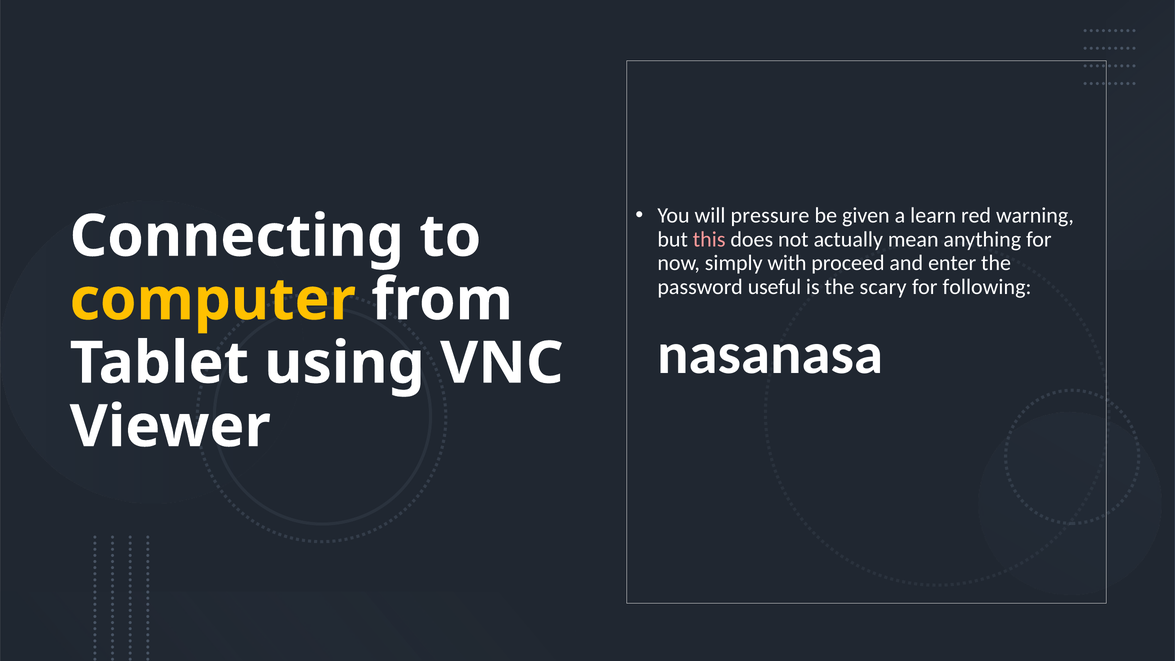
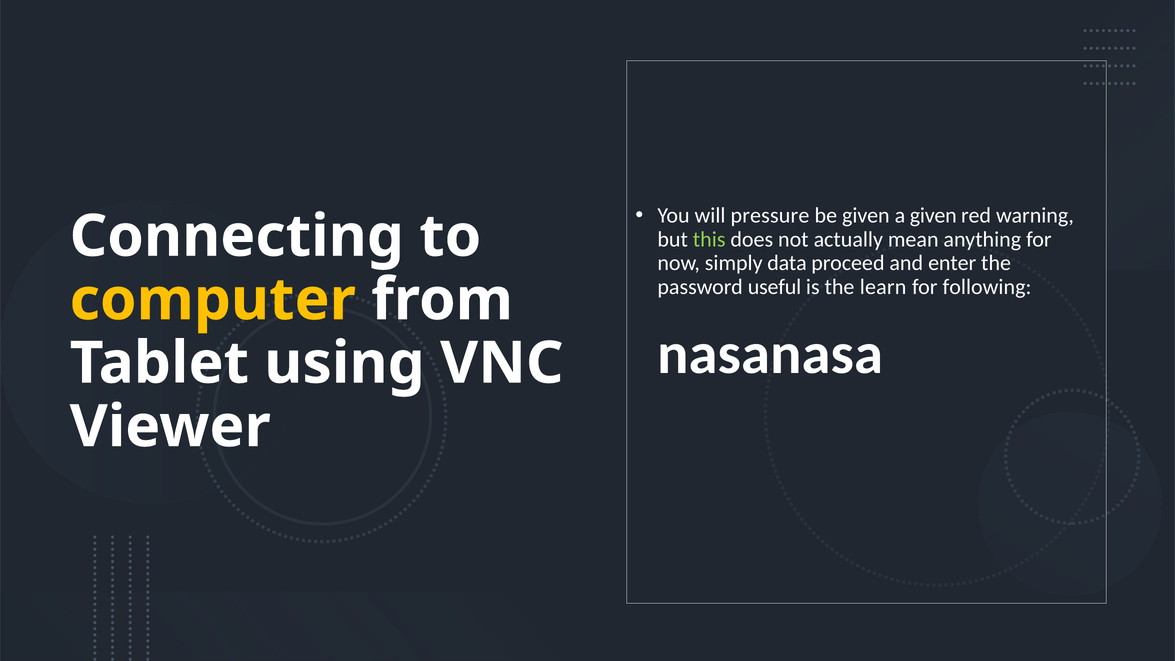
a learn: learn -> given
this colour: pink -> light green
with: with -> data
scary: scary -> learn
